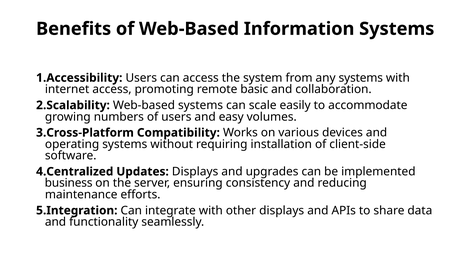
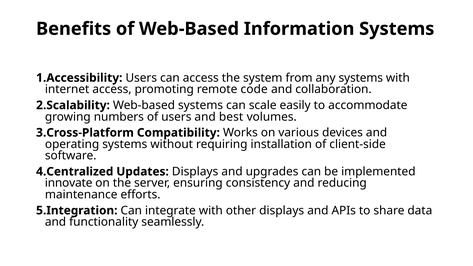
basic: basic -> code
easy: easy -> best
business: business -> innovate
